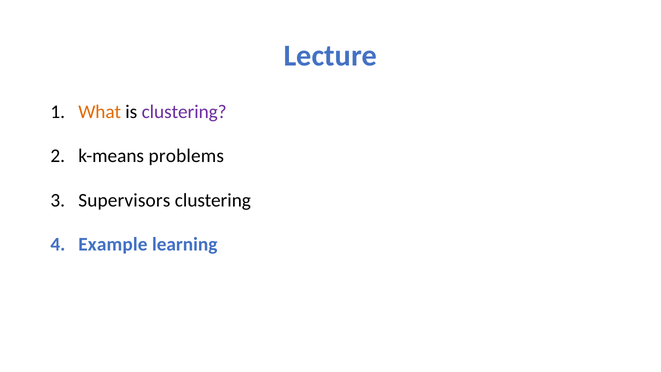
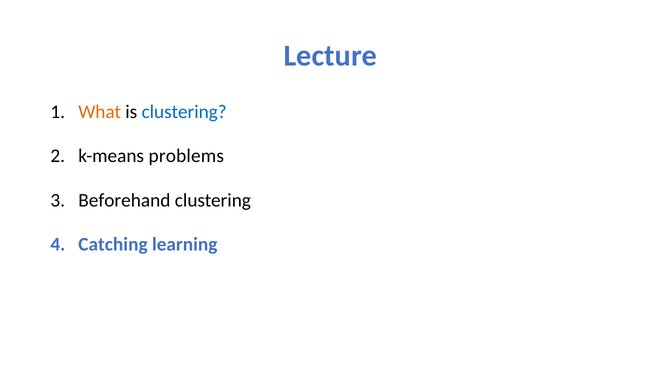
clustering at (184, 112) colour: purple -> blue
Supervisors: Supervisors -> Beforehand
Example: Example -> Catching
